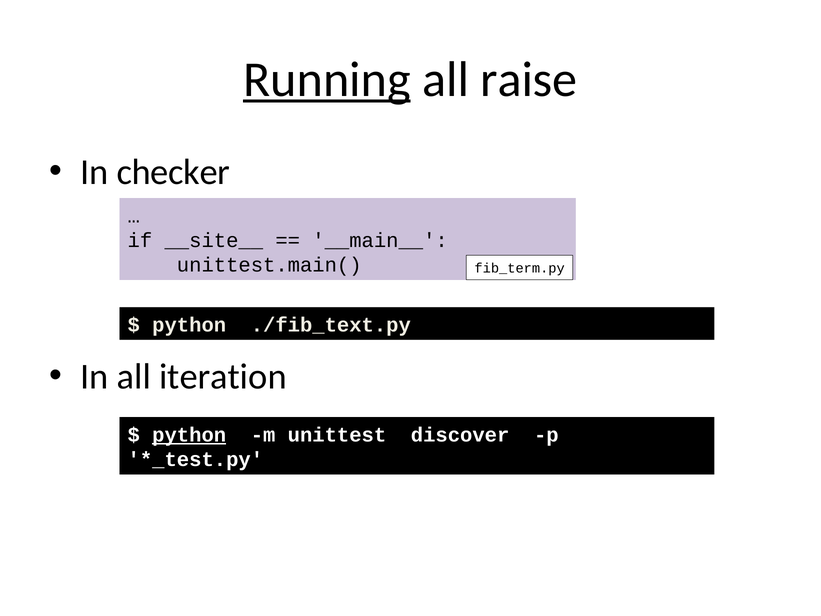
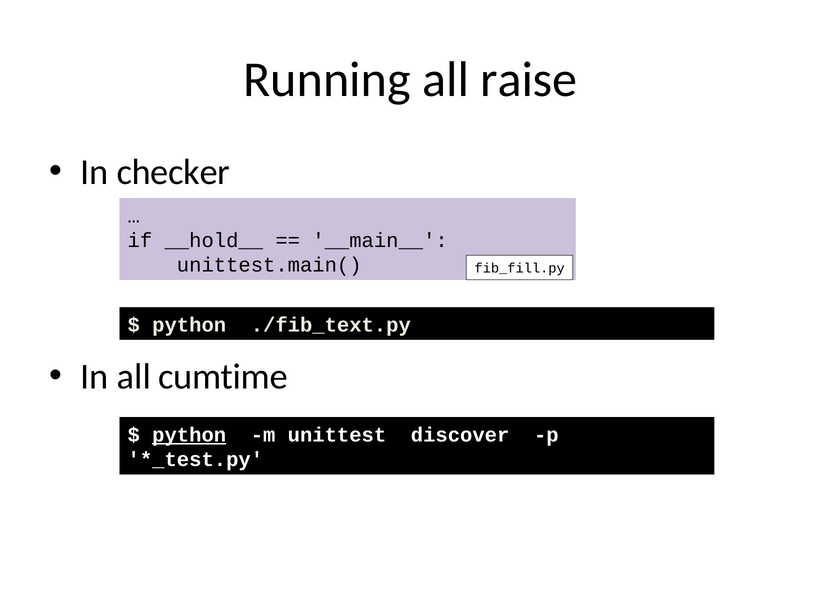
Running underline: present -> none
__site__: __site__ -> __hold__
fib_term.py: fib_term.py -> fib_fill.py
iteration: iteration -> cumtime
